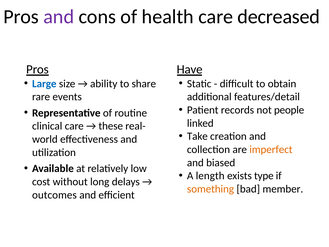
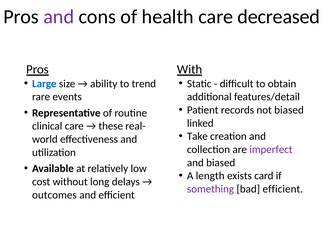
Have: Have -> With
share: share -> trend
not people: people -> biased
imperfect colour: orange -> purple
type: type -> card
something colour: orange -> purple
bad member: member -> efficient
